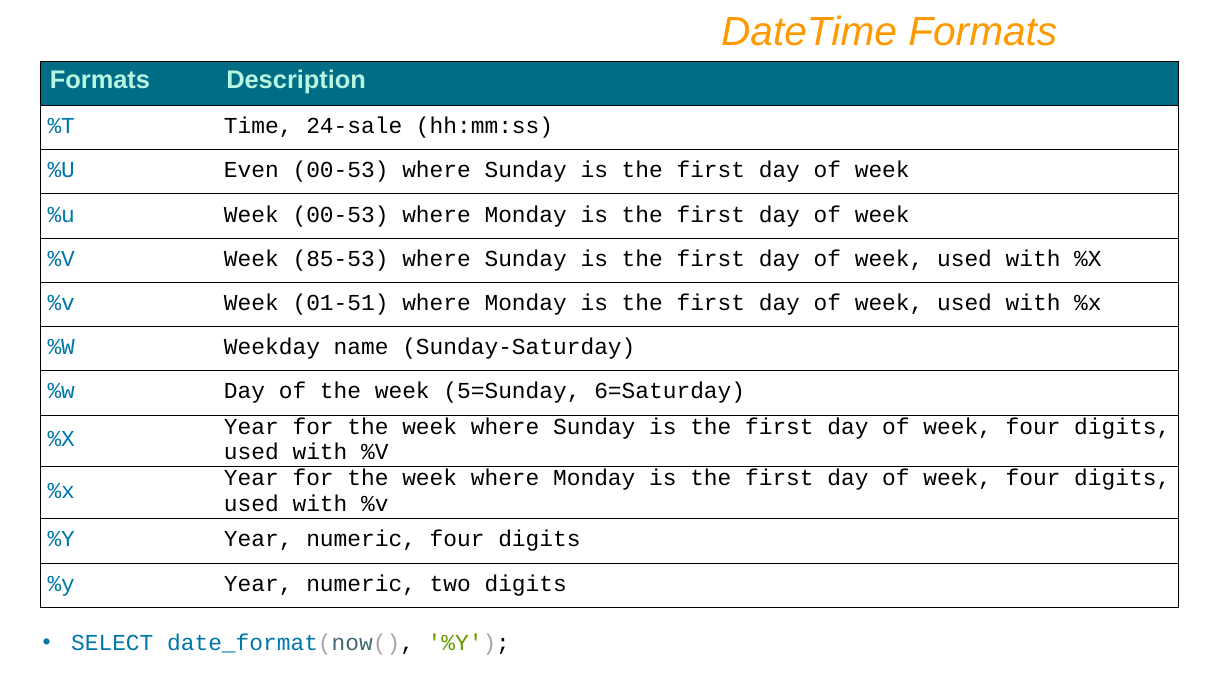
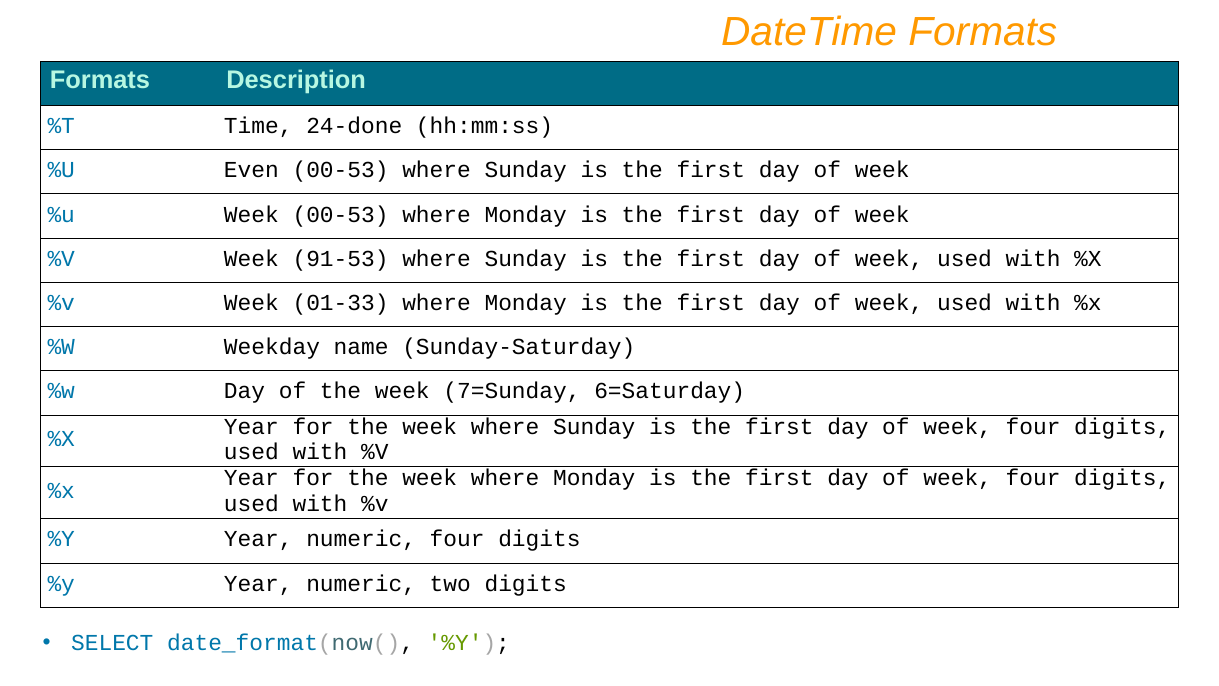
24-sale: 24-sale -> 24-done
85-53: 85-53 -> 91-53
01-51: 01-51 -> 01-33
5=Sunday: 5=Sunday -> 7=Sunday
